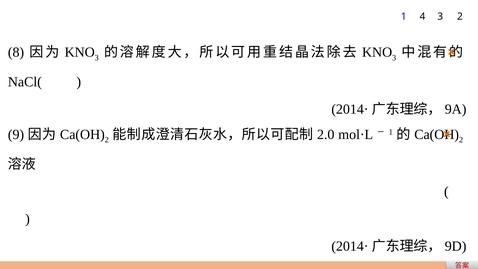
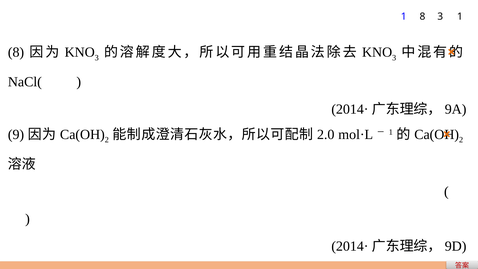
1 4: 4 -> 8
3 2: 2 -> 1
